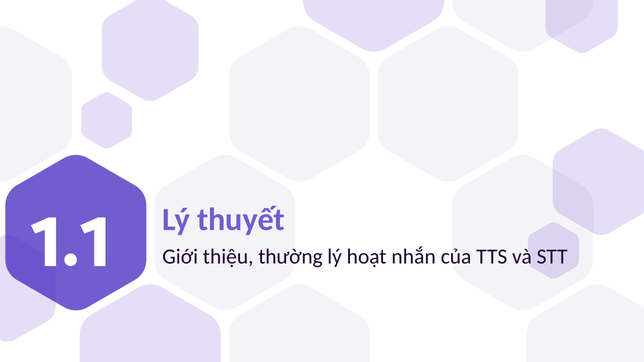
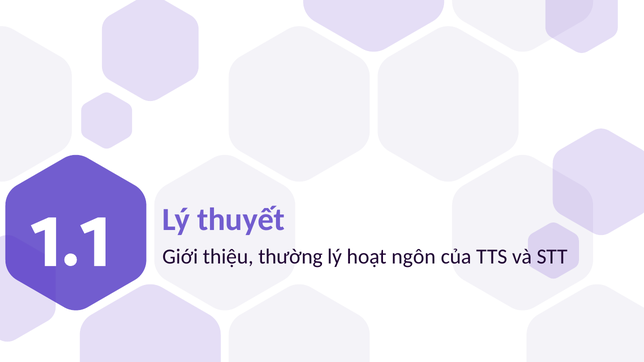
nhắn: nhắn -> ngôn
